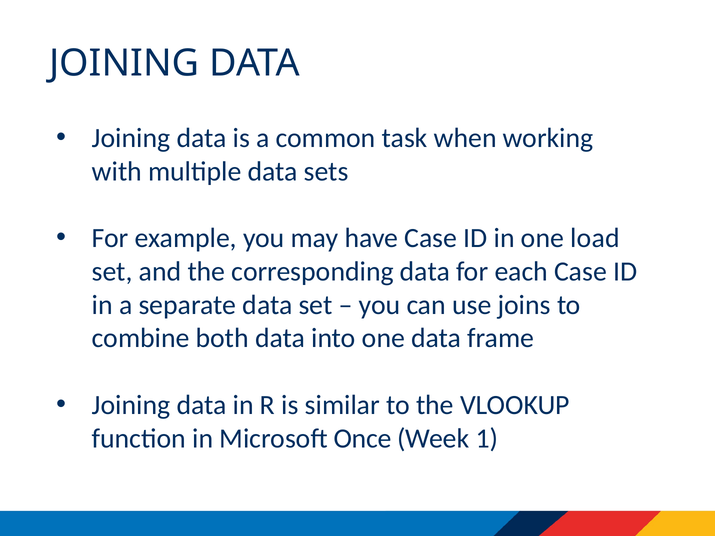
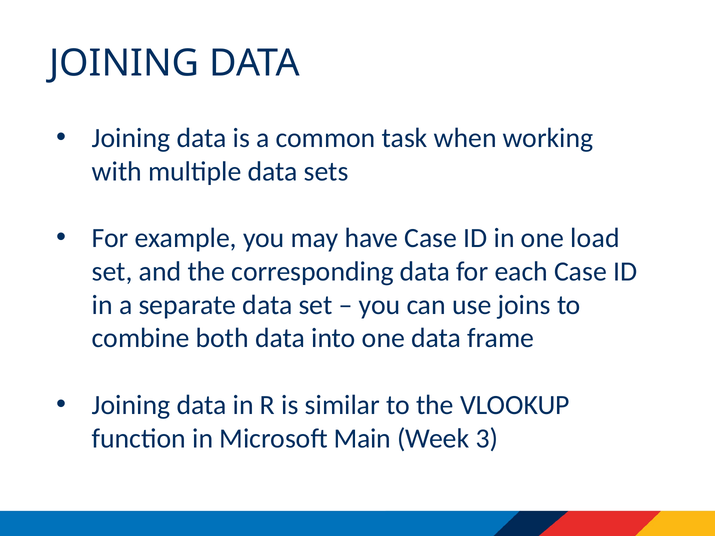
Once: Once -> Main
1: 1 -> 3
